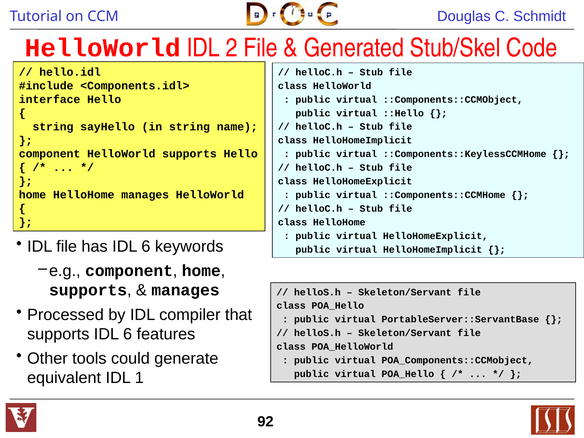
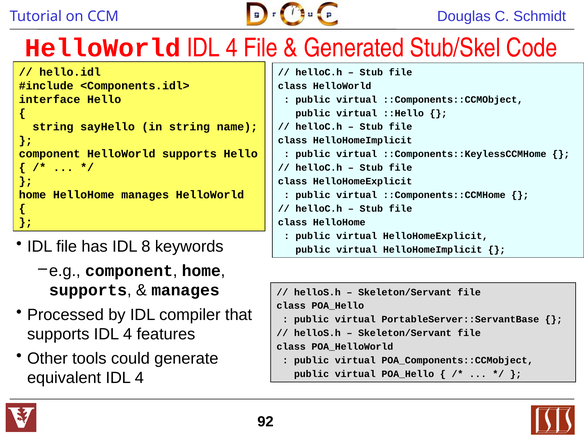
2 at (232, 48): 2 -> 4
has IDL 6: 6 -> 8
supports IDL 6: 6 -> 4
equivalent IDL 1: 1 -> 4
